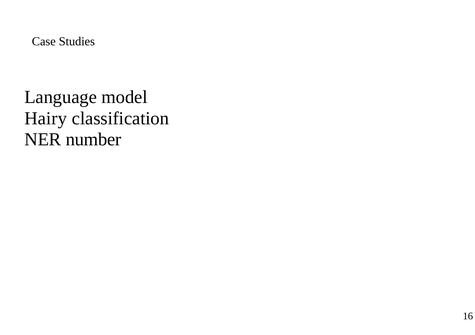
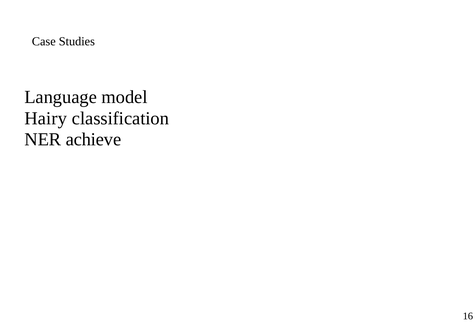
number: number -> achieve
